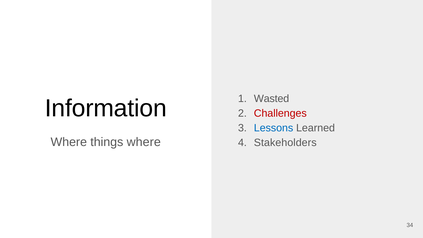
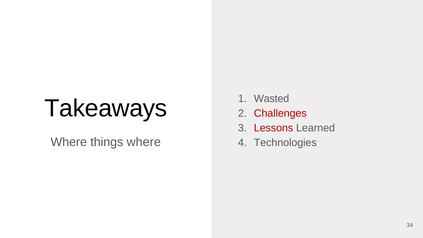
Information: Information -> Takeaways
Lessons colour: blue -> red
Stakeholders: Stakeholders -> Technologies
